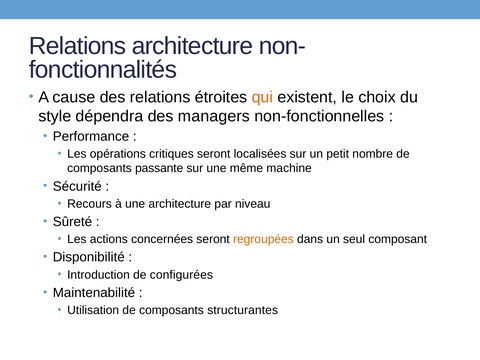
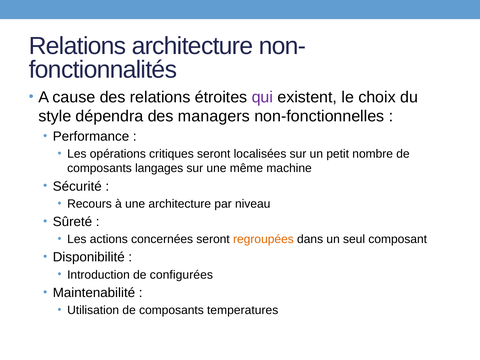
qui colour: orange -> purple
passante: passante -> langages
structurantes: structurantes -> temperatures
